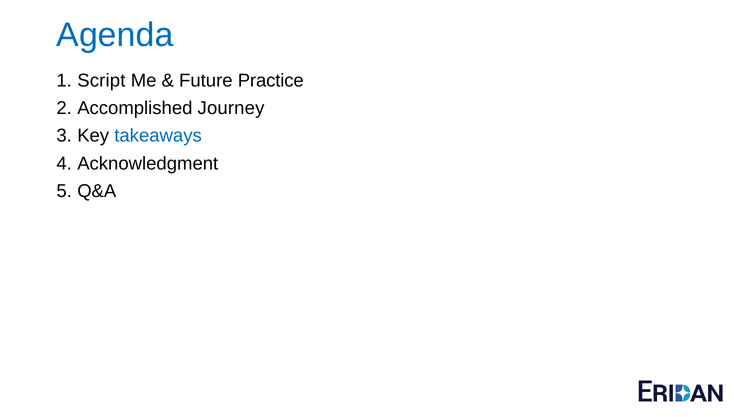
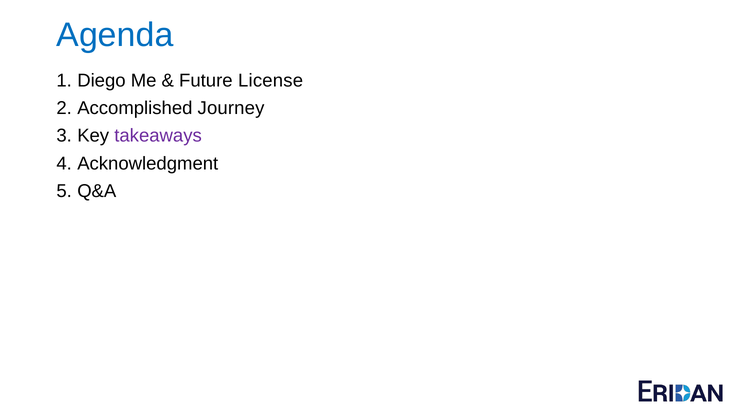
Script: Script -> Diego
Practice: Practice -> License
takeaways colour: blue -> purple
